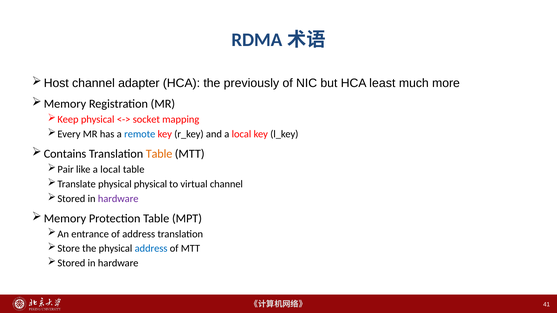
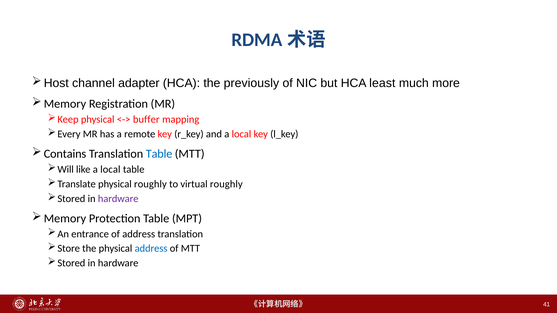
socket: socket -> buffer
remote colour: blue -> black
Table at (159, 154) colour: orange -> blue
Pair: Pair -> Will
physical physical: physical -> roughly
virtual channel: channel -> roughly
